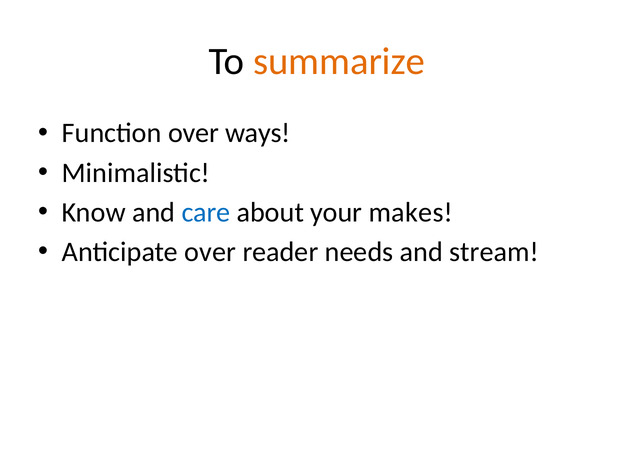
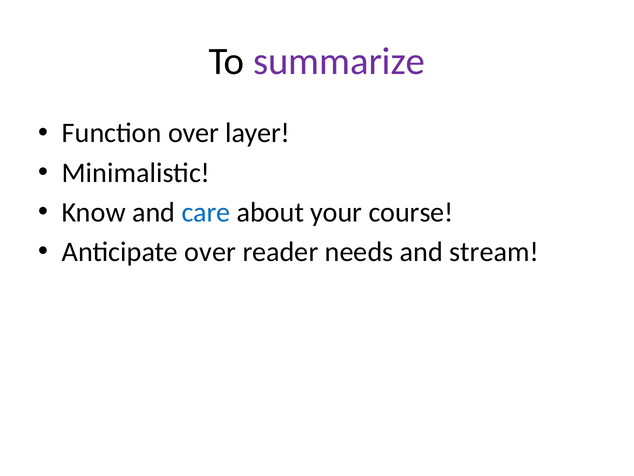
summarize colour: orange -> purple
ways: ways -> layer
makes: makes -> course
